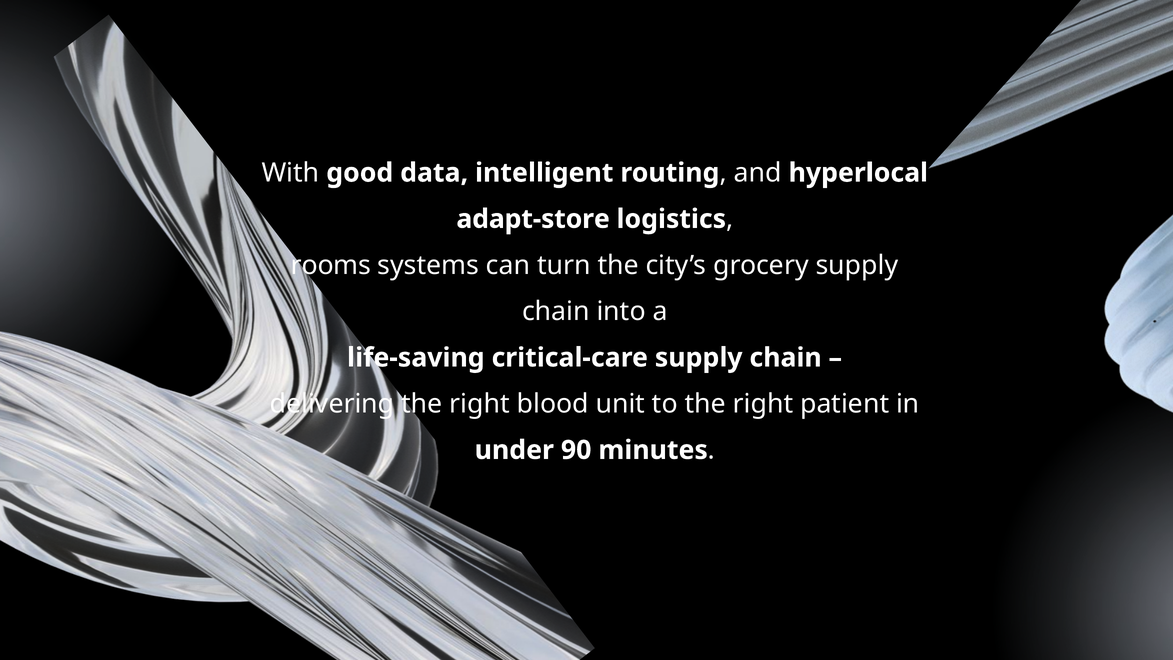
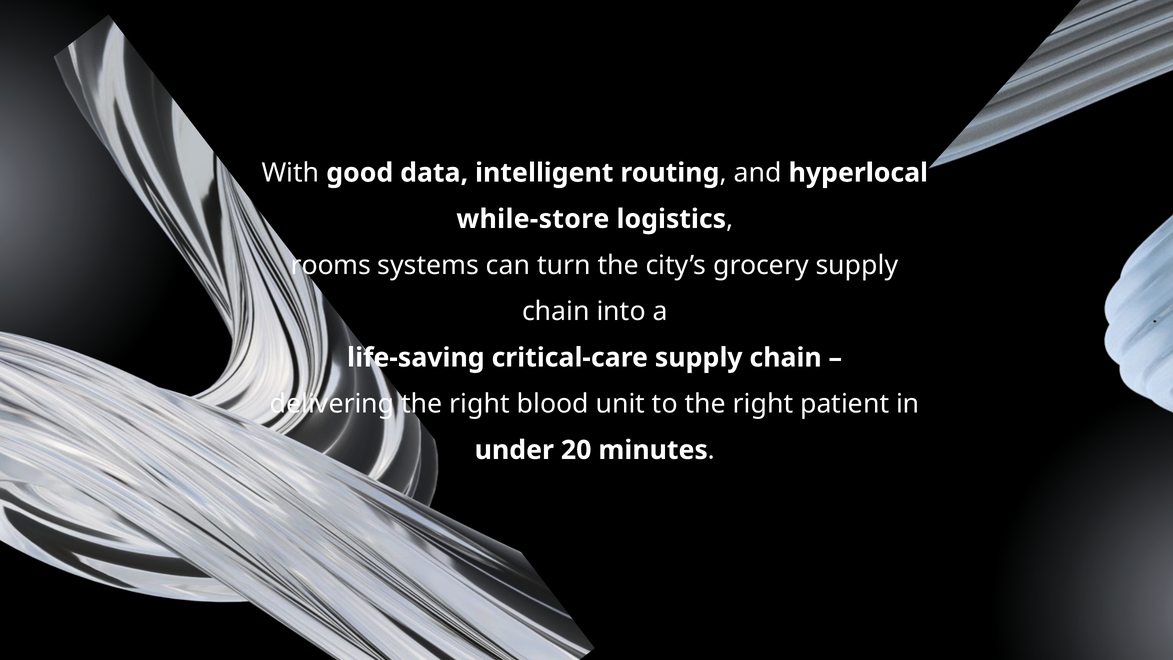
adapt‑store: adapt‑store -> while‑store
90: 90 -> 20
